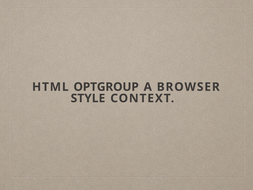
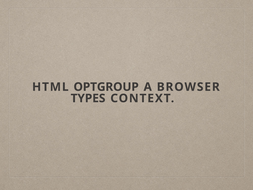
STYLE: STYLE -> TYPES
